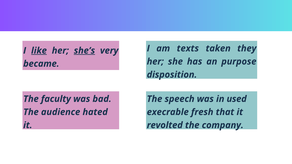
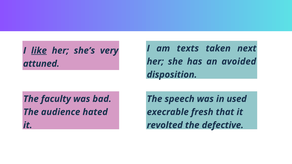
they: they -> next
she’s underline: present -> none
purpose: purpose -> avoided
became: became -> attuned
company: company -> defective
